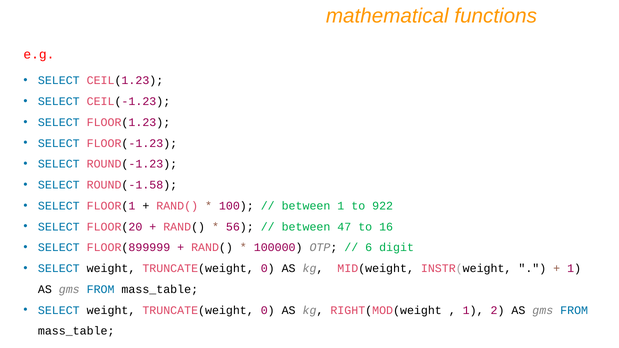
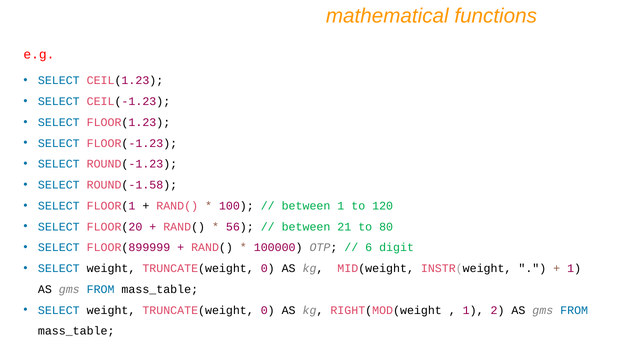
922: 922 -> 120
47: 47 -> 21
16: 16 -> 80
